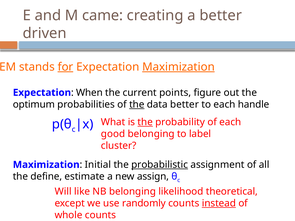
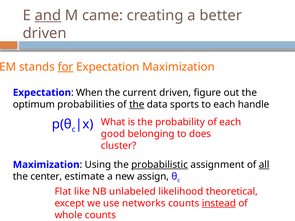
and underline: none -> present
Maximization at (178, 67) underline: present -> none
current points: points -> driven
data better: better -> sports
the at (145, 122) underline: present -> none
label: label -> does
Initial: Initial -> Using
all underline: none -> present
define: define -> center
Will: Will -> Flat
NB belonging: belonging -> unlabeled
randomly: randomly -> networks
